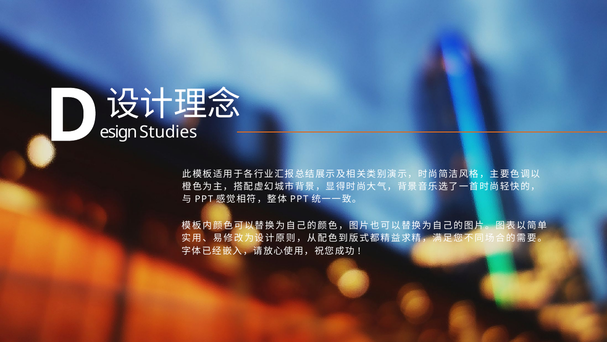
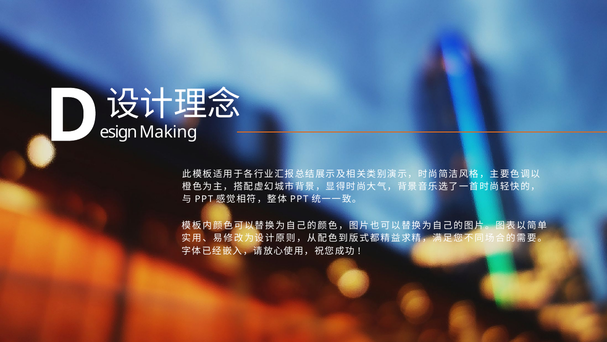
Studies: Studies -> Making
